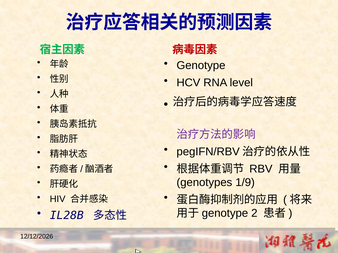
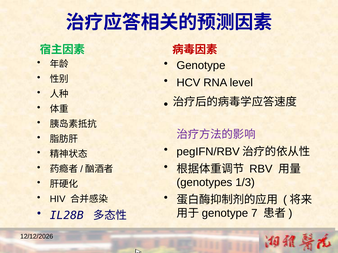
1/9: 1/9 -> 1/3
2: 2 -> 7
